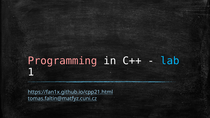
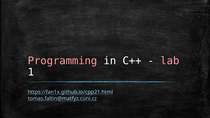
lab colour: light blue -> pink
